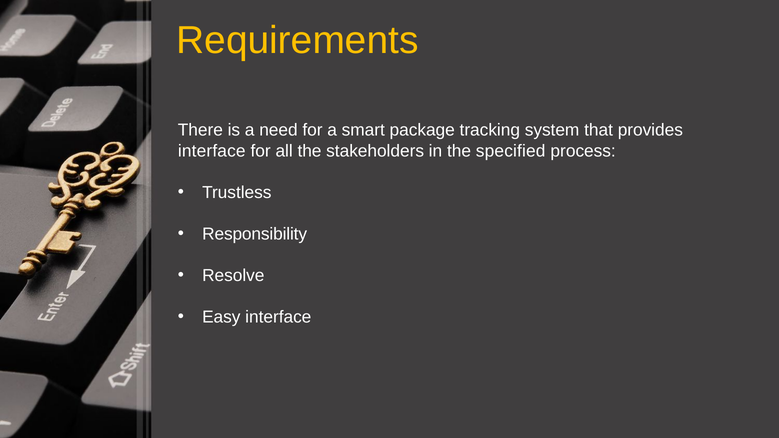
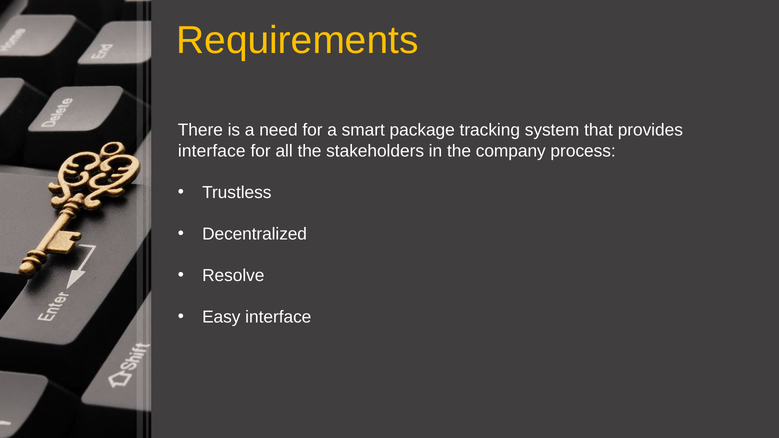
specified: specified -> company
Responsibility: Responsibility -> Decentralized
